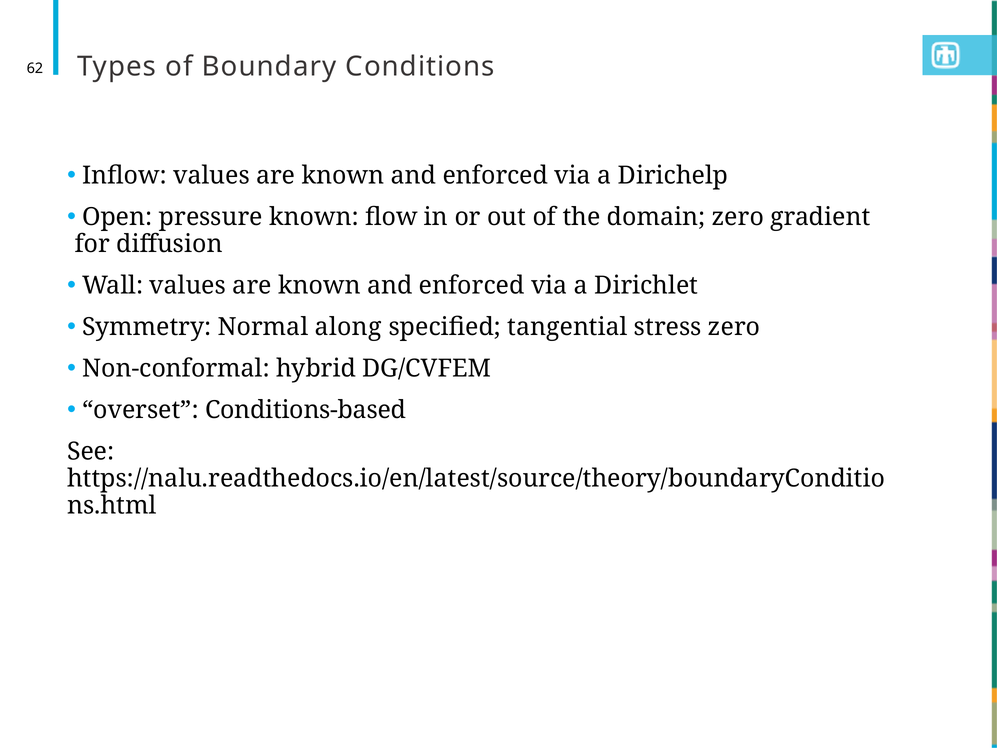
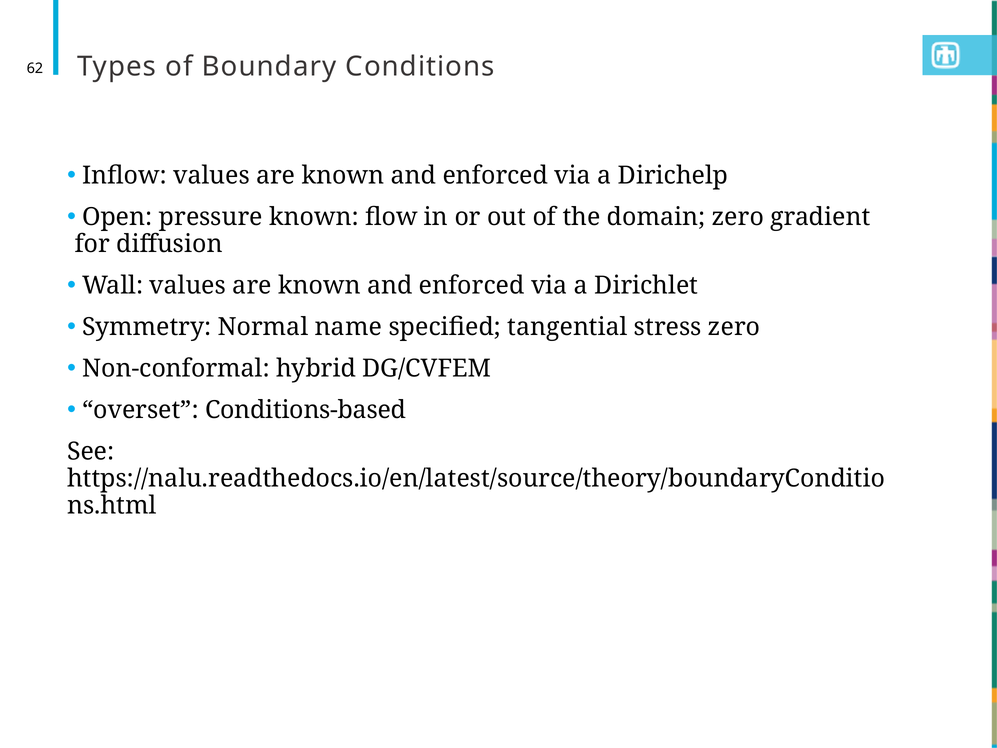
along: along -> name
